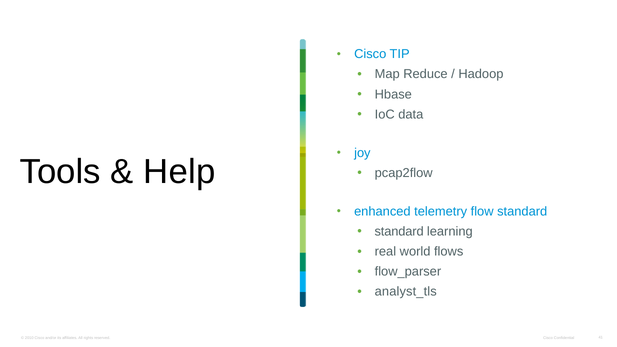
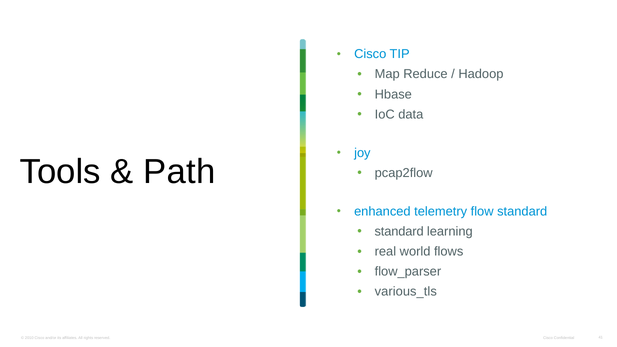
Help: Help -> Path
analyst_tls: analyst_tls -> various_tls
